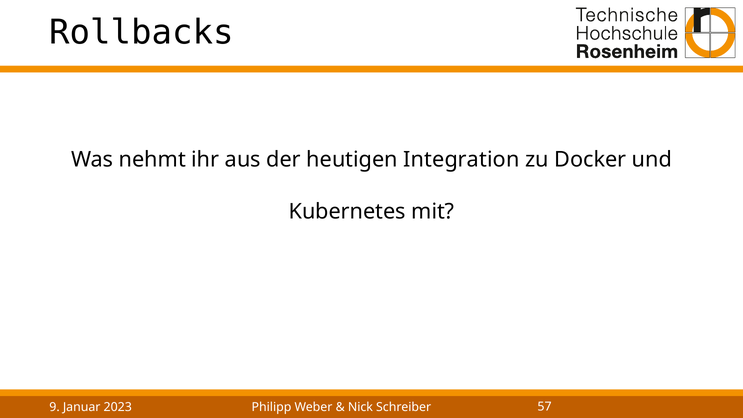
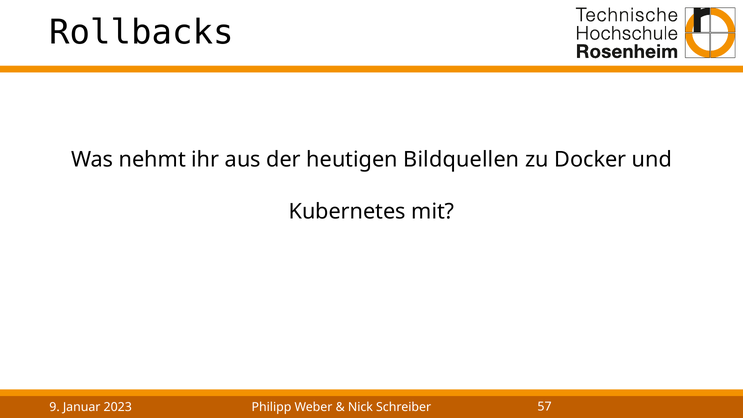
Integration: Integration -> Bildquellen
